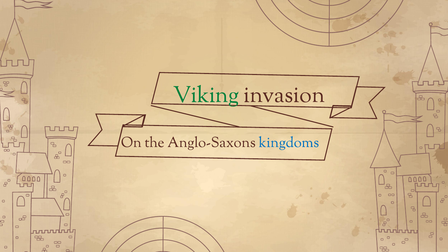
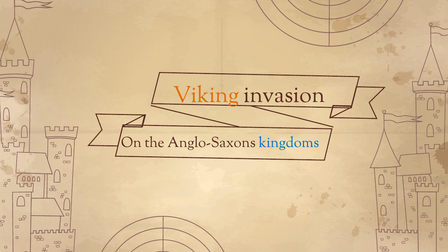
Viking colour: green -> orange
